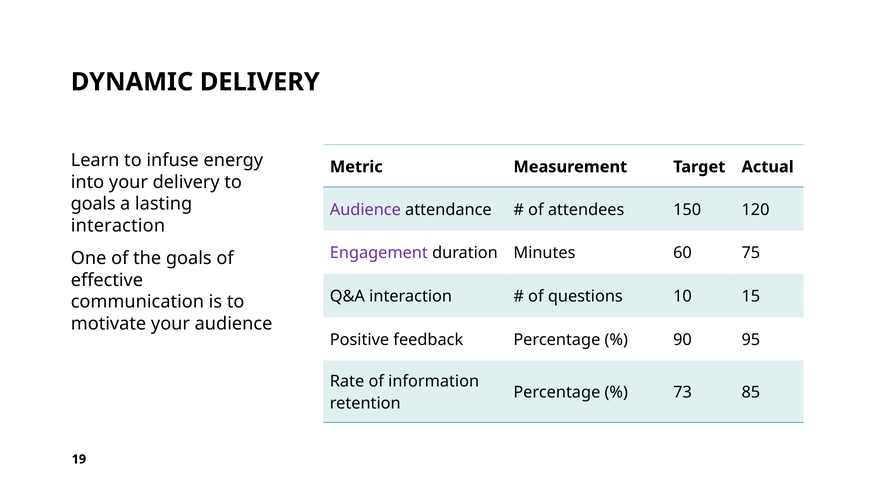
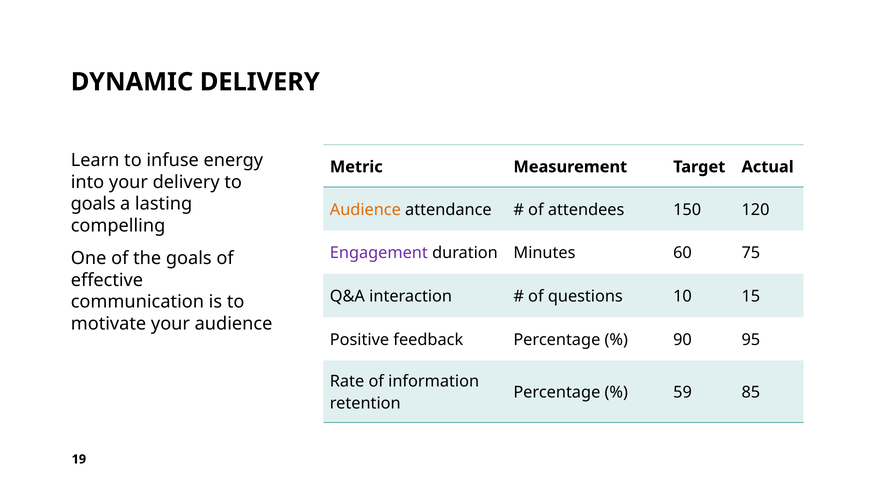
Audience at (365, 210) colour: purple -> orange
interaction at (118, 226): interaction -> compelling
73: 73 -> 59
